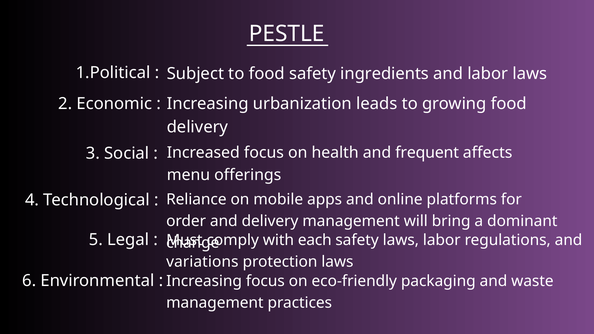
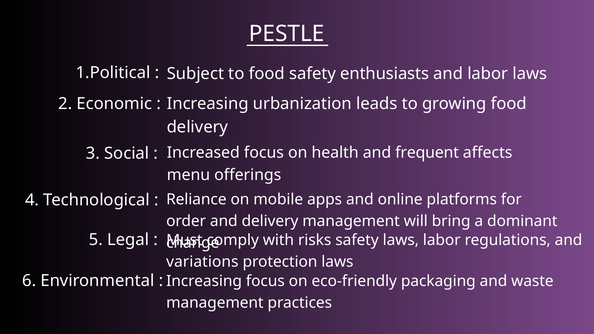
ingredients: ingredients -> enthusiasts
each: each -> risks
